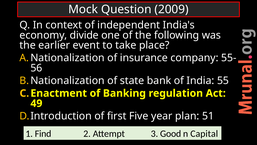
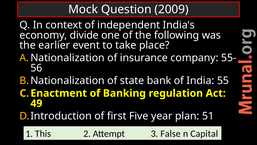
Find: Find -> This
Good: Good -> False
